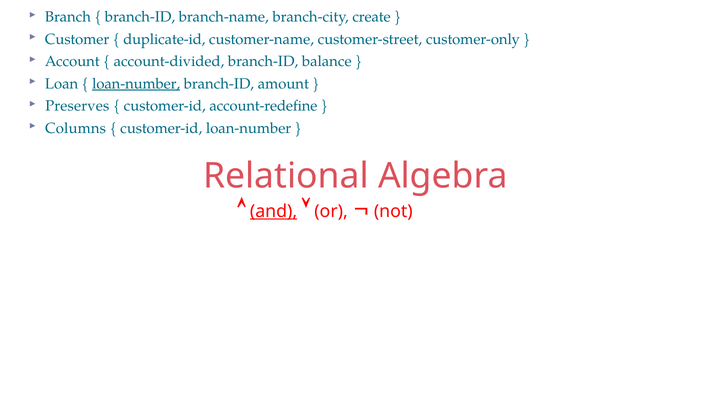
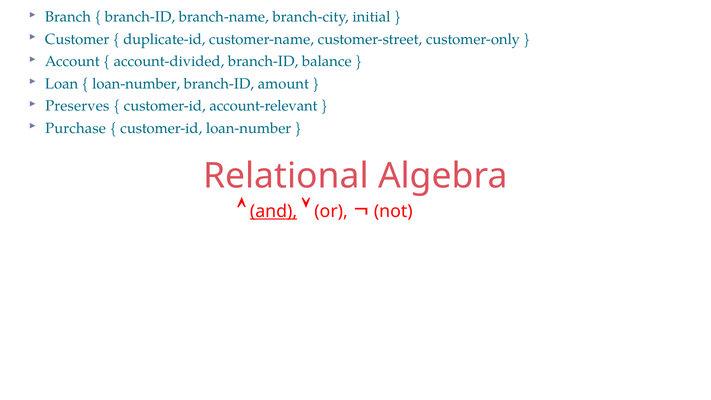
create: create -> initial
loan-number at (136, 84) underline: present -> none
account-redefine: account-redefine -> account-relevant
Columns: Columns -> Purchase
